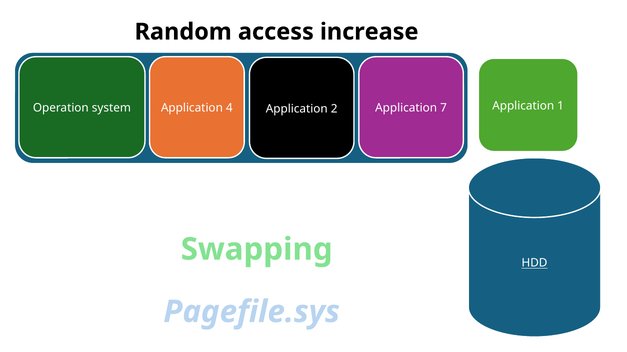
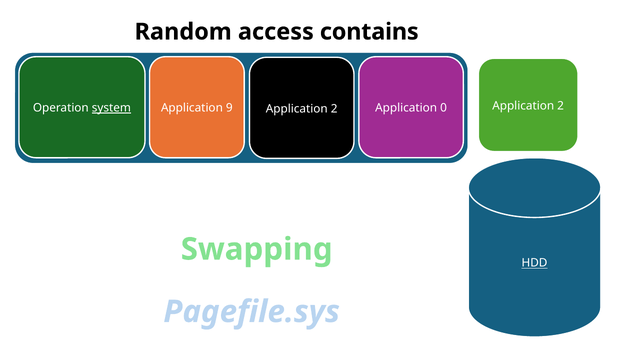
increase: increase -> contains
system underline: none -> present
4: 4 -> 9
7: 7 -> 0
1 at (561, 106): 1 -> 2
